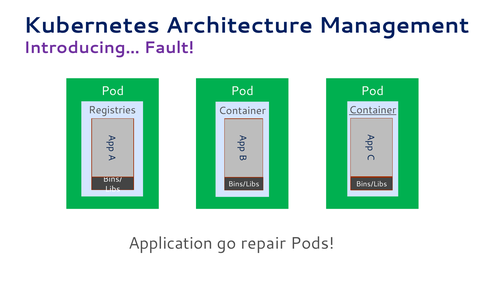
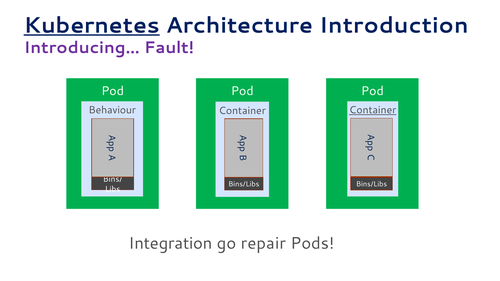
Kubernetes underline: none -> present
Management: Management -> Introduction
Registries: Registries -> Behaviour
Application: Application -> Integration
